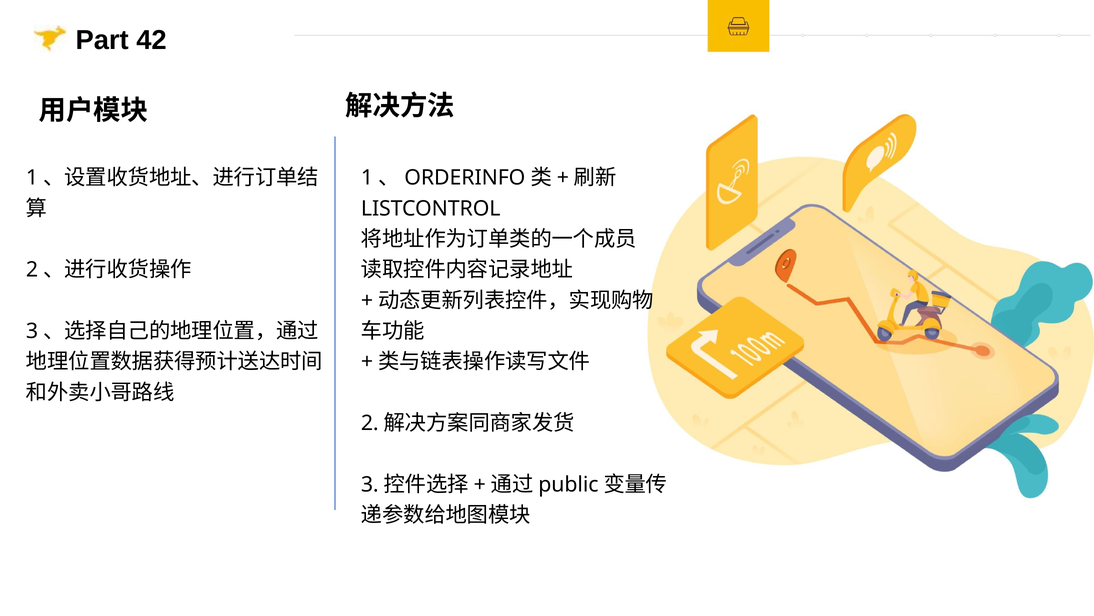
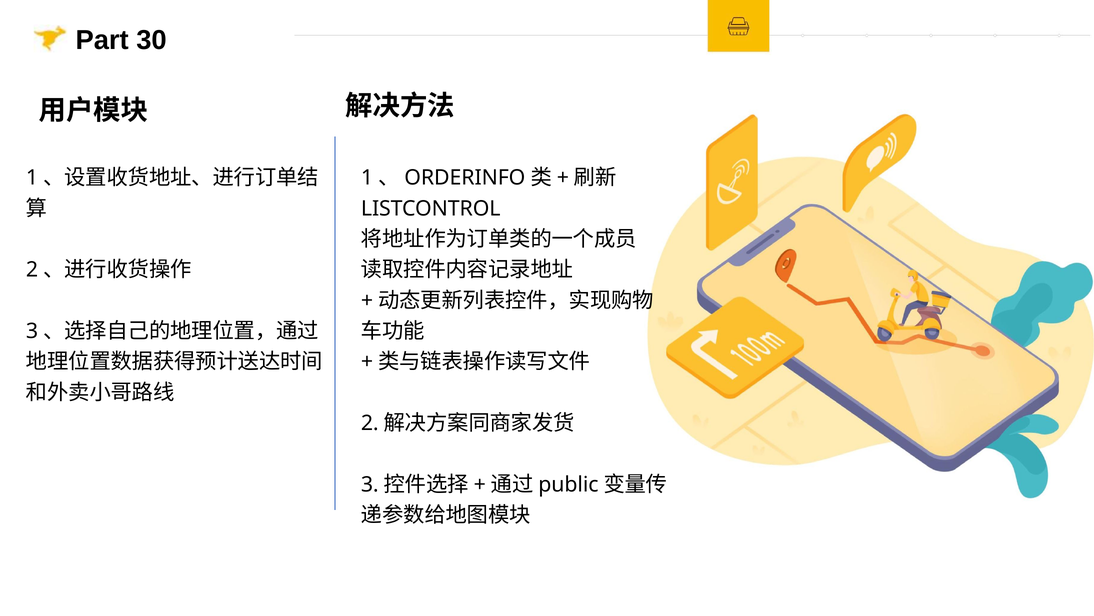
42: 42 -> 30
